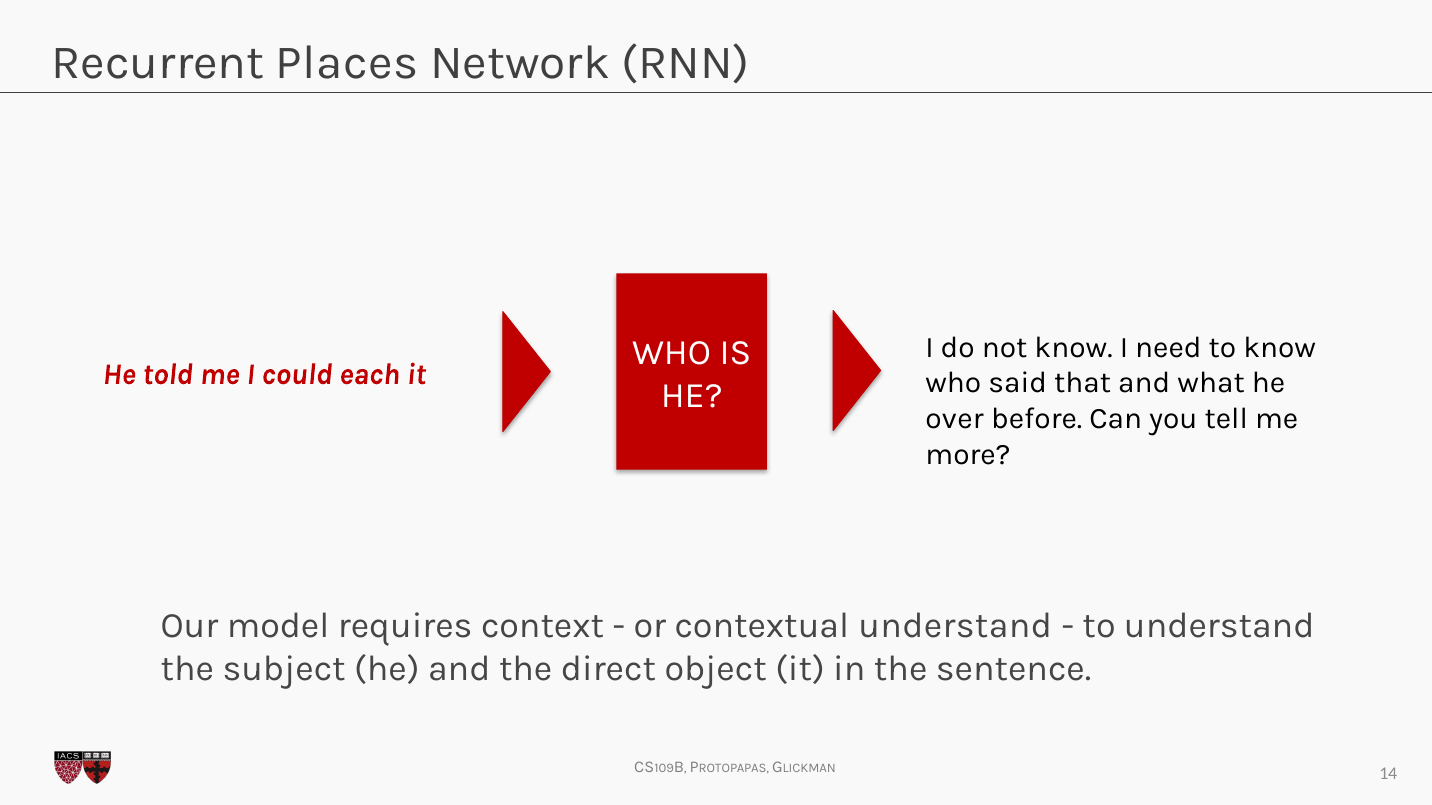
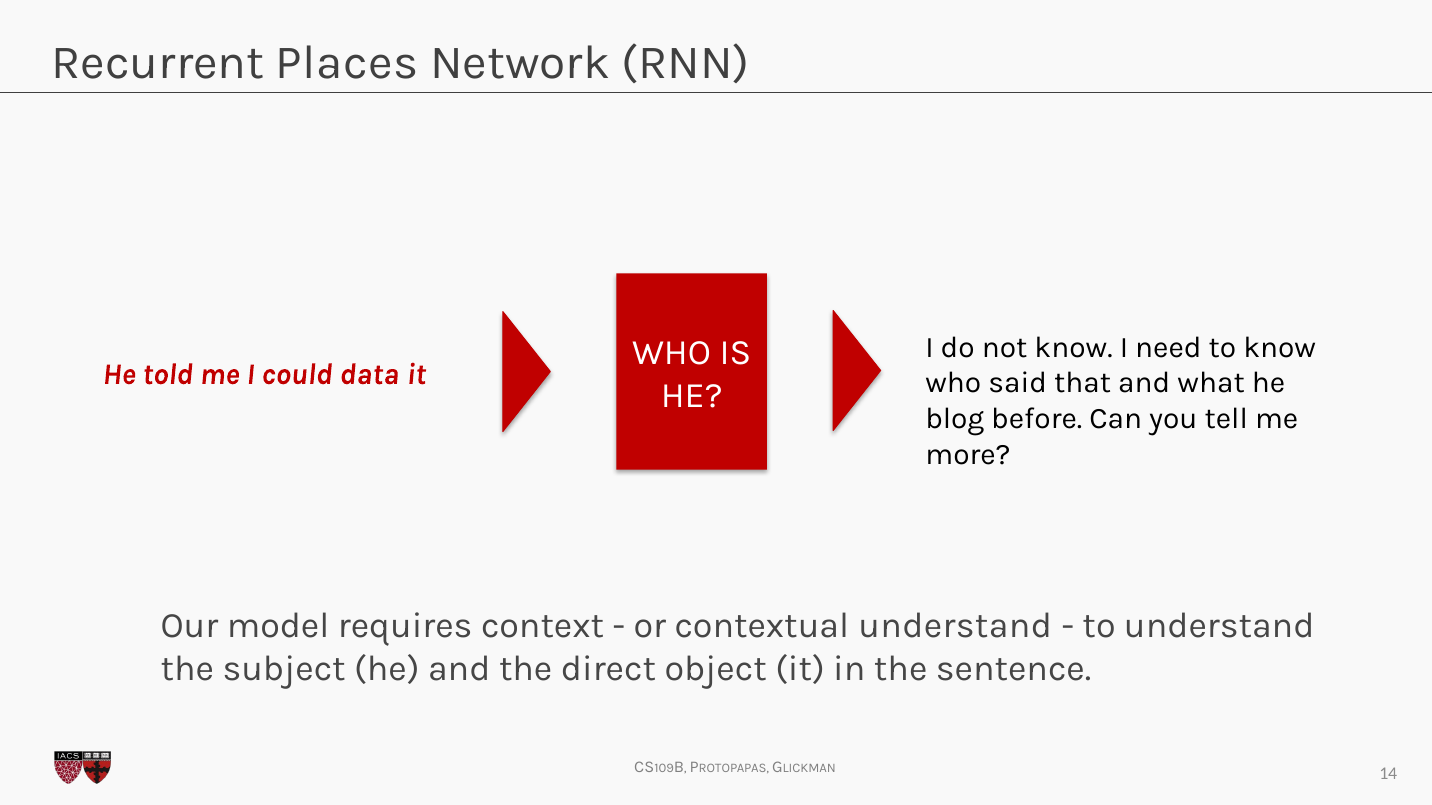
each: each -> data
over: over -> blog
